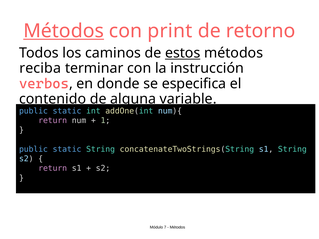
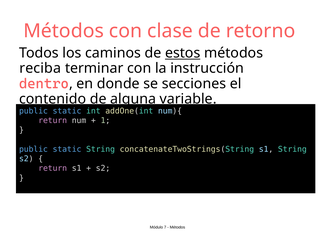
Métodos at (64, 31) underline: present -> none
print: print -> clase
verbos: verbos -> dentro
especifica: especifica -> secciones
